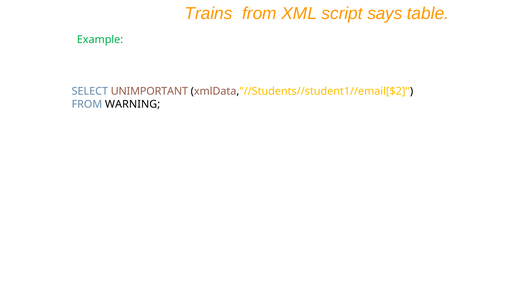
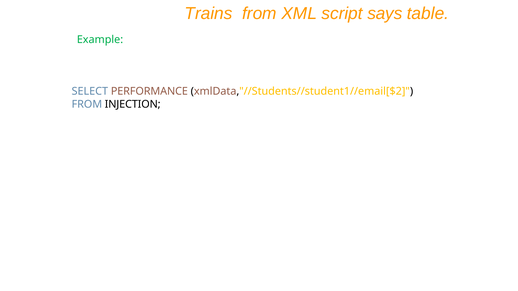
UNIMPORTANT: UNIMPORTANT -> PERFORMANCE
WARNING: WARNING -> INJECTION
